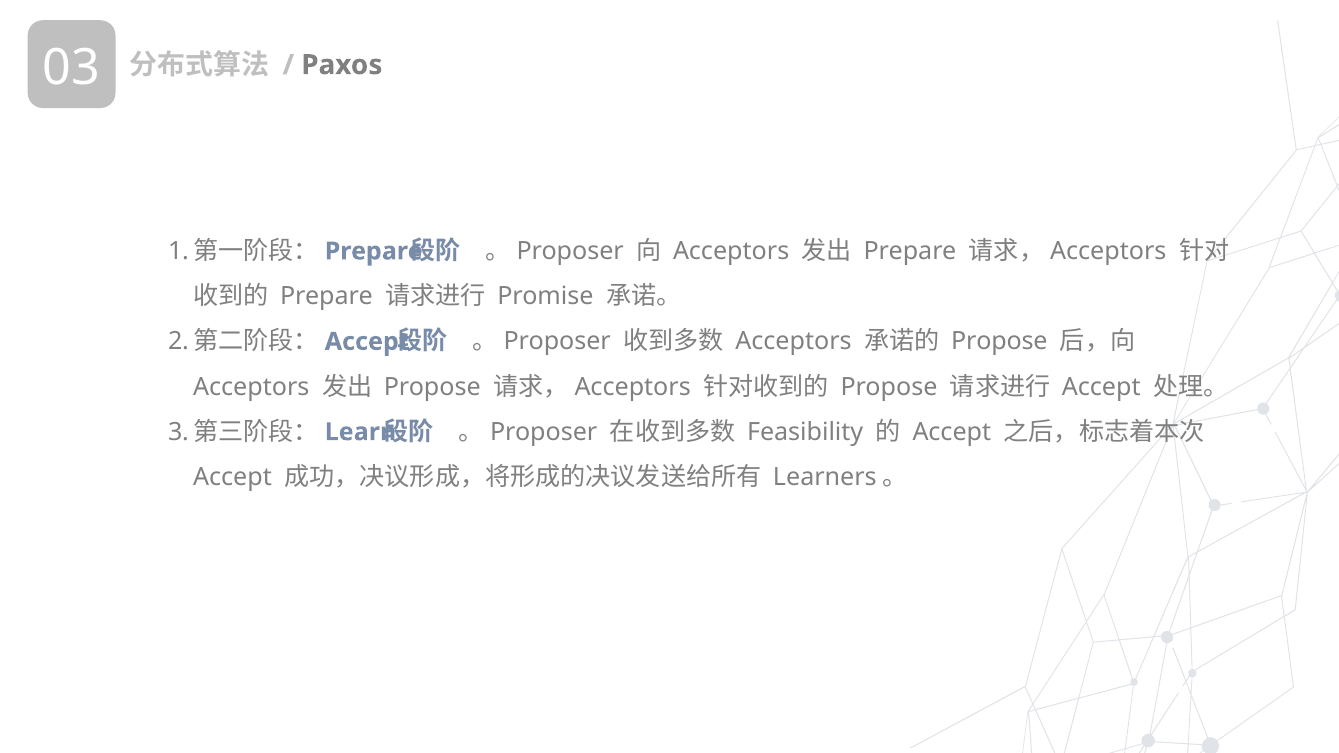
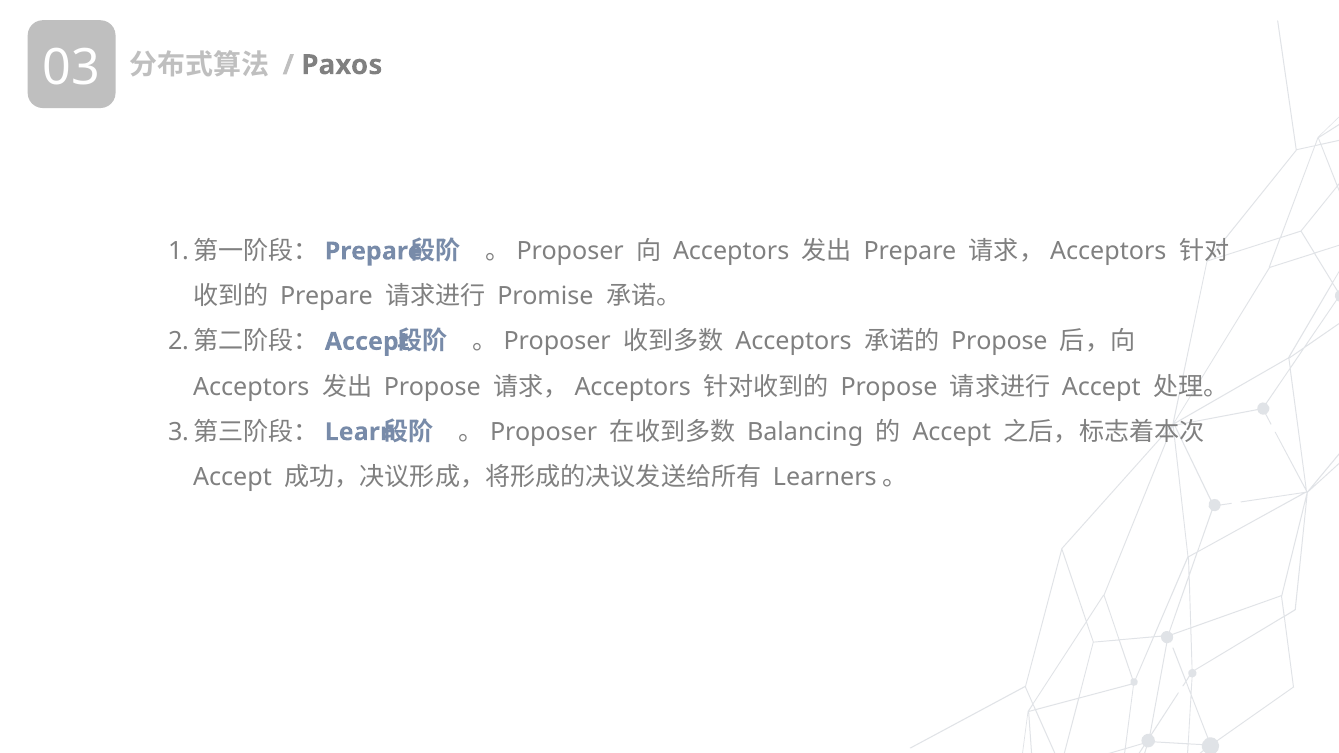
Feasibility: Feasibility -> Balancing
